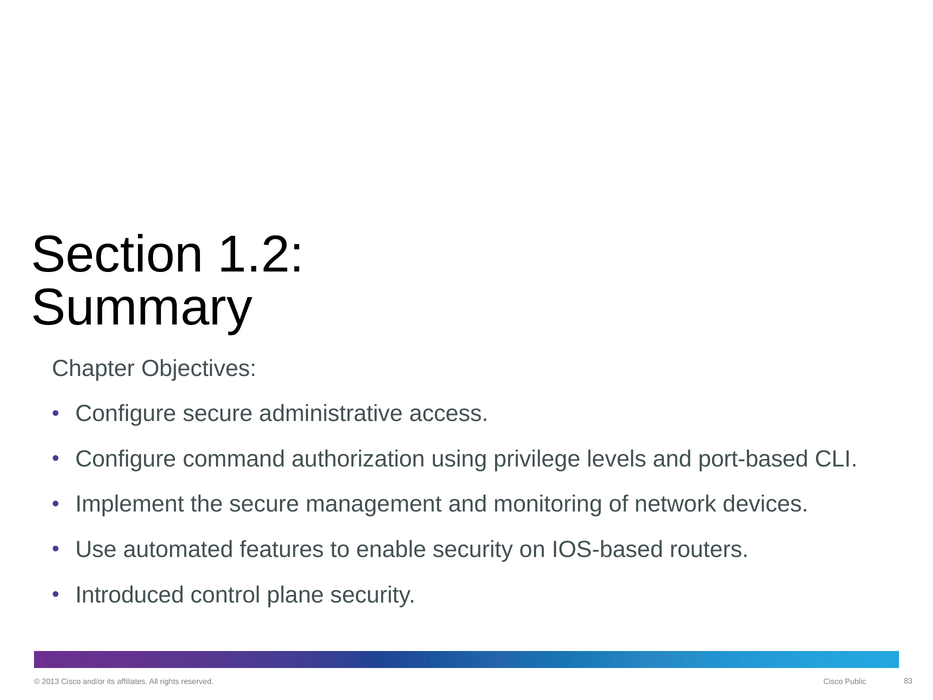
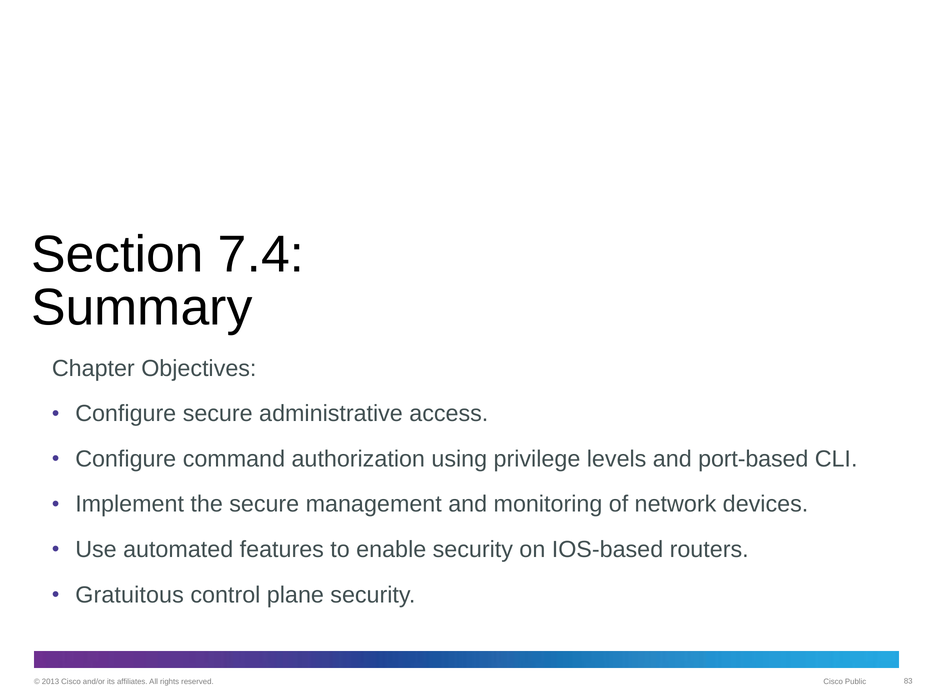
1.2: 1.2 -> 7.4
Introduced: Introduced -> Gratuitous
